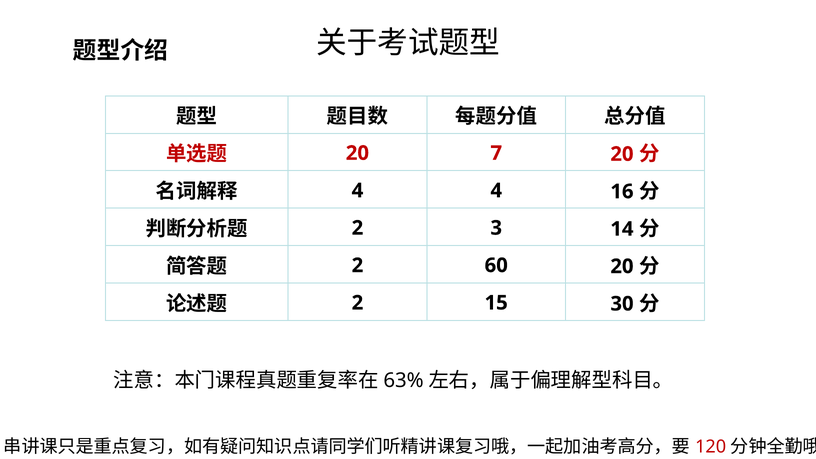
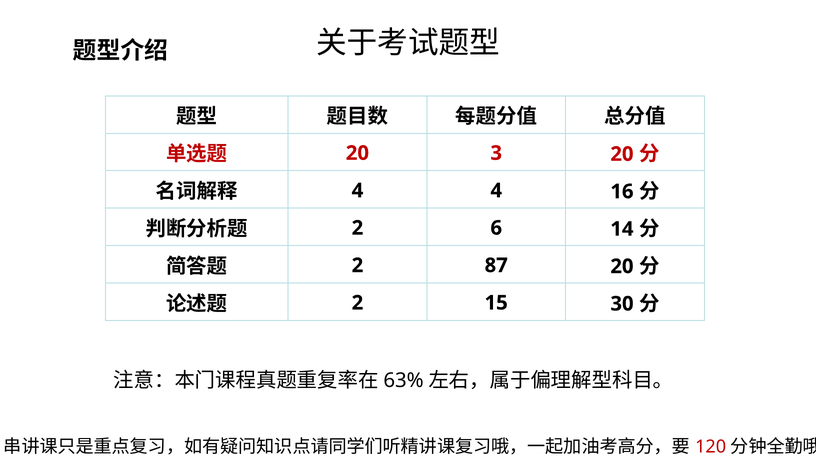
7: 7 -> 3
3: 3 -> 6
60: 60 -> 87
